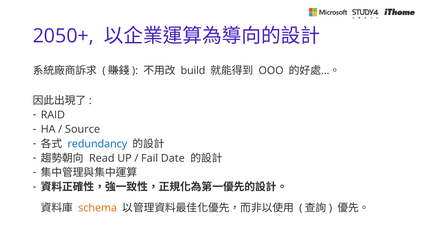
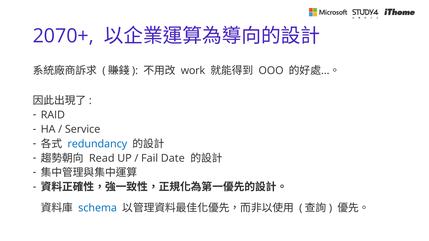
2050+: 2050+ -> 2070+
build: build -> work
Source: Source -> Service
schema colour: orange -> blue
